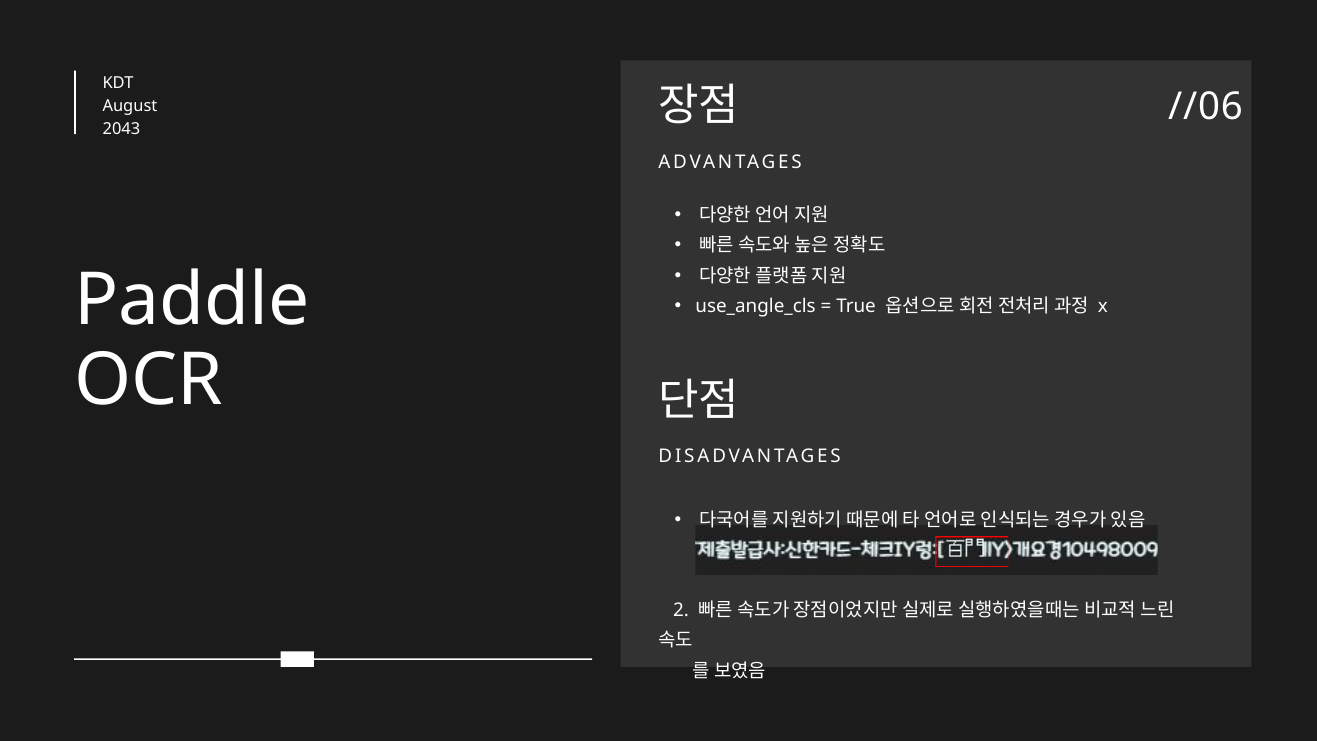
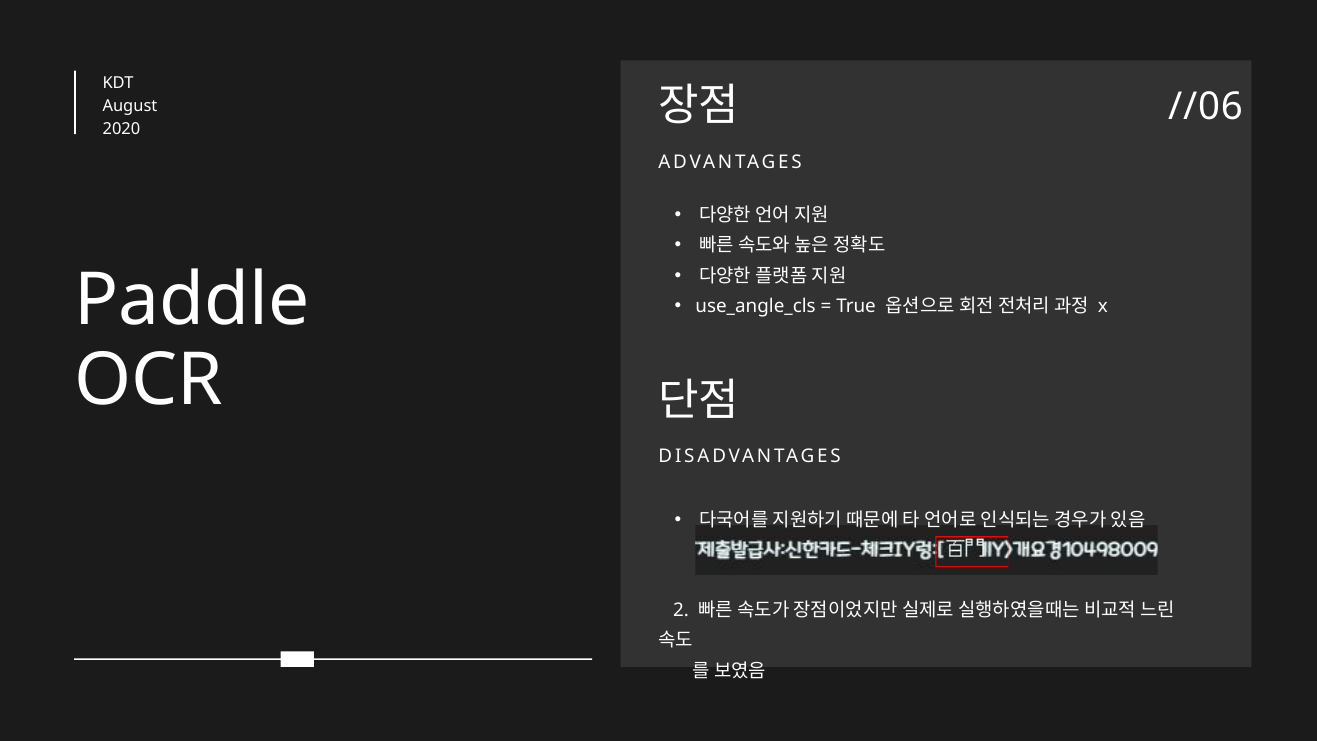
2043: 2043 -> 2020
